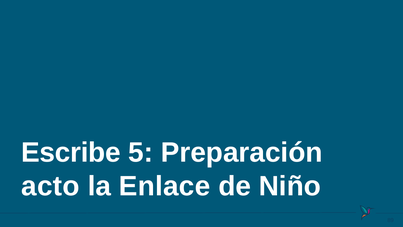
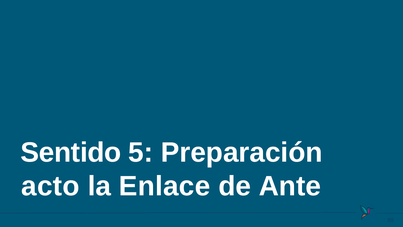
Escribe: Escribe -> Sentido
Niño: Niño -> Ante
